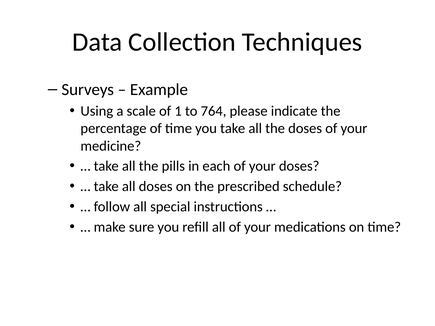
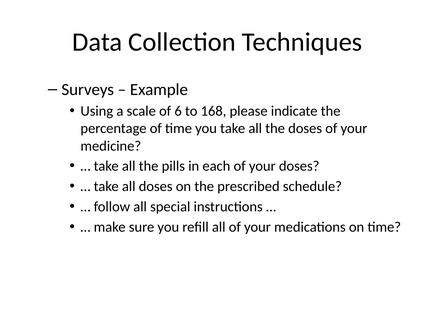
1: 1 -> 6
764: 764 -> 168
